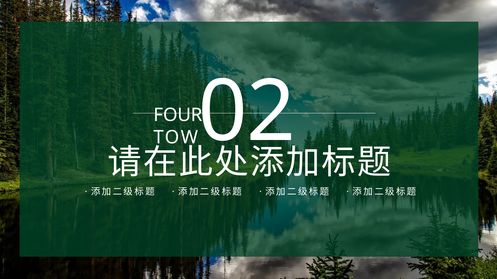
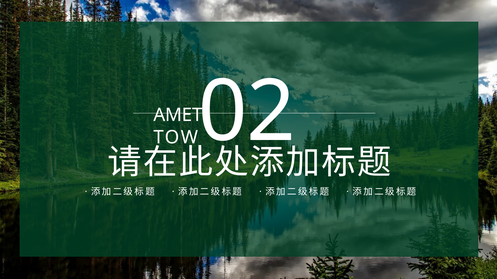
FOUR: FOUR -> AMET
